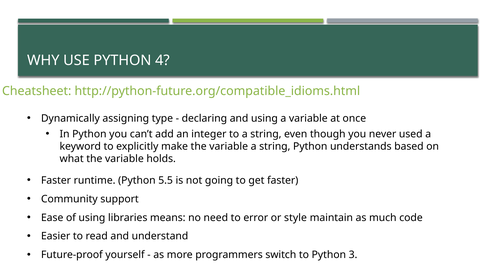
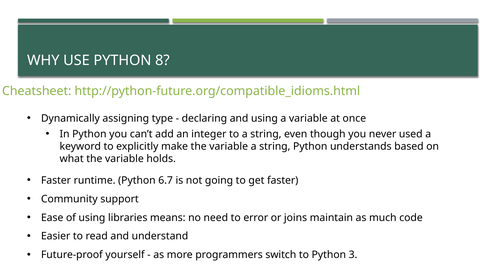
4: 4 -> 8
5.5: 5.5 -> 6.7
style: style -> joins
